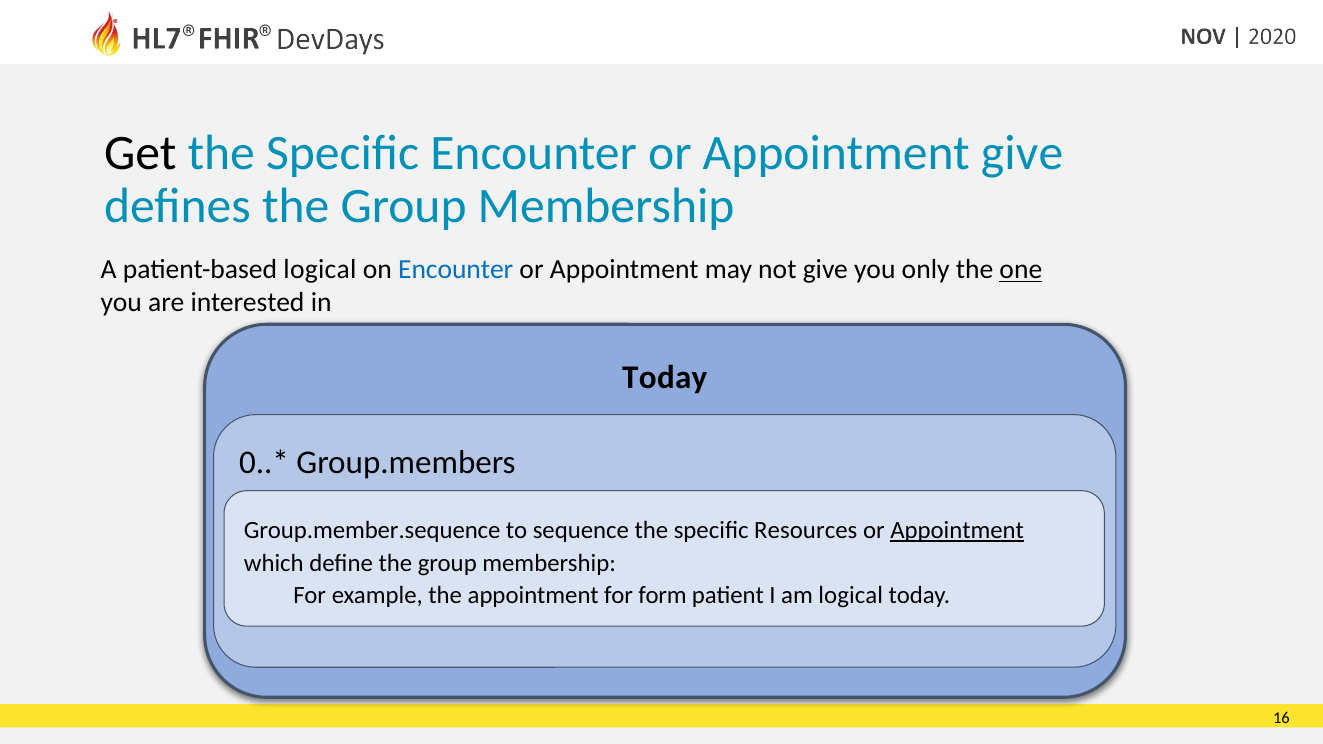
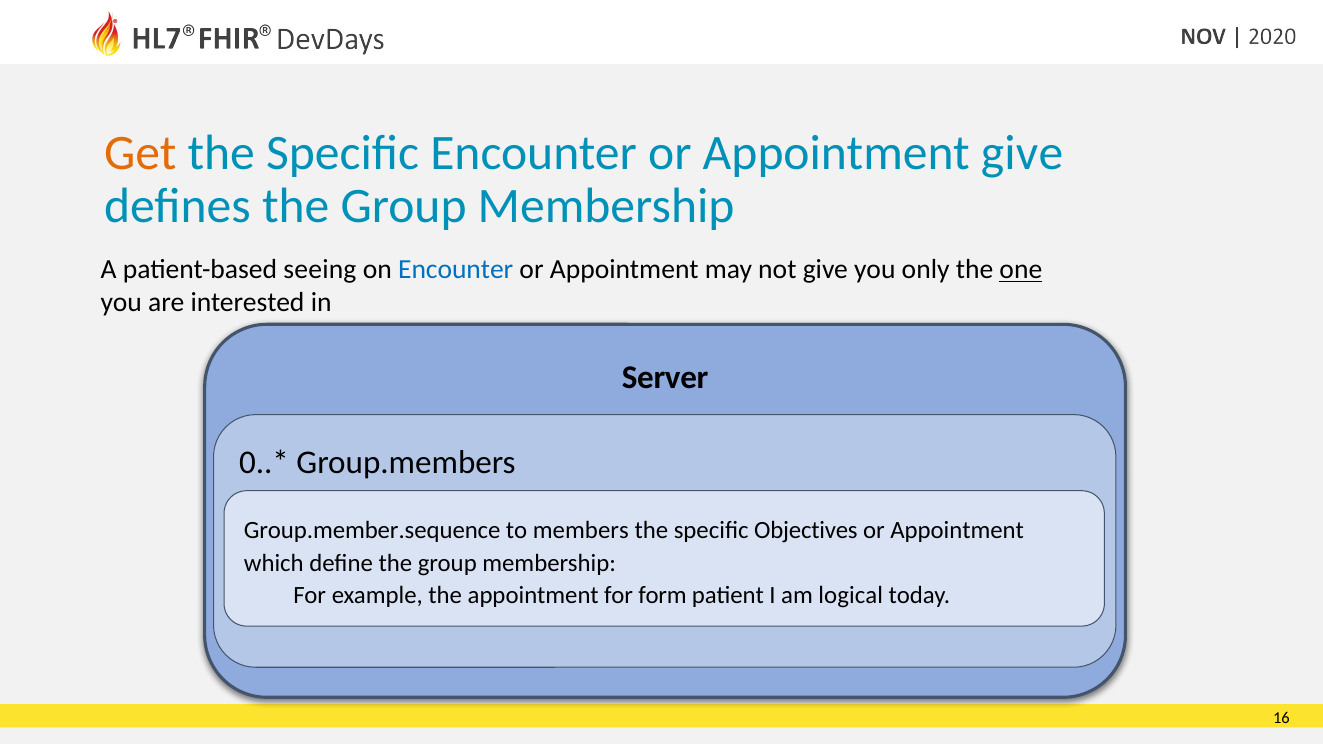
Get colour: black -> orange
patient-based logical: logical -> seeing
Today at (665, 378): Today -> Server
sequence: sequence -> members
Resources: Resources -> Objectives
Appointment at (957, 530) underline: present -> none
